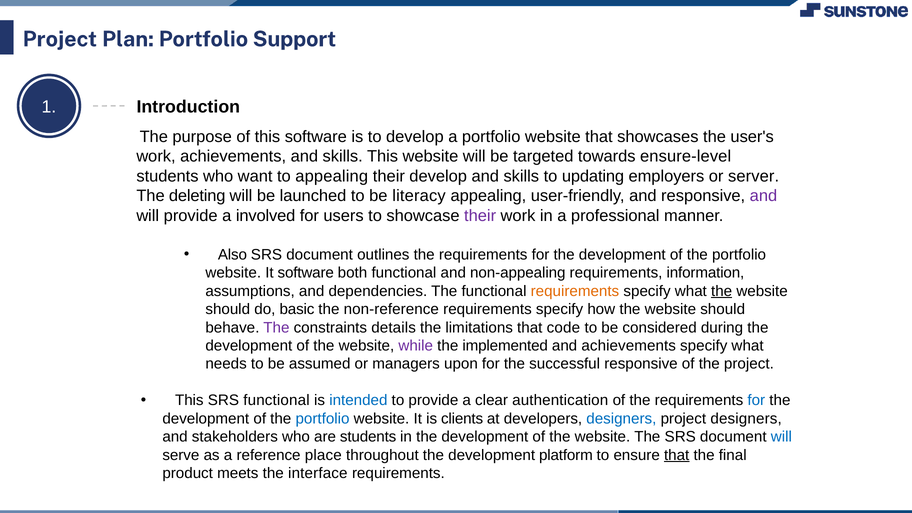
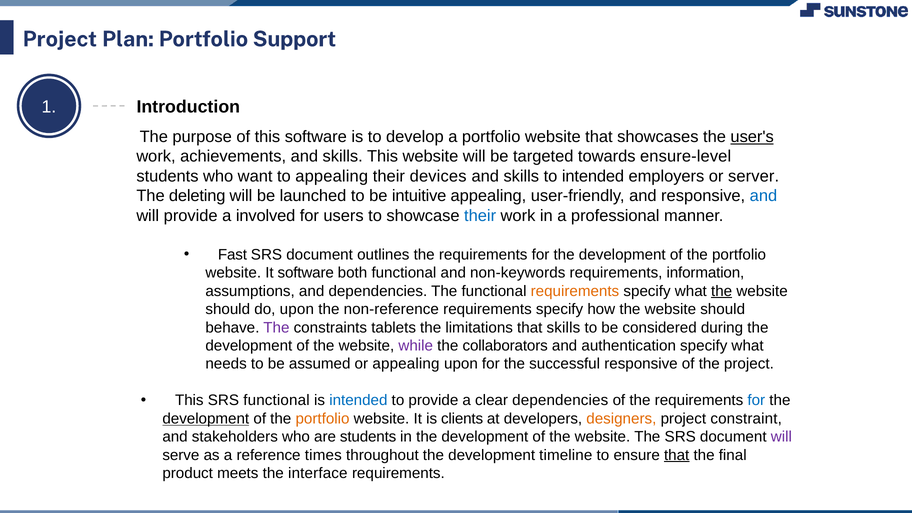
user's underline: none -> present
their develop: develop -> devices
to updating: updating -> intended
literacy: literacy -> intuitive
and at (763, 196) colour: purple -> blue
their at (480, 216) colour: purple -> blue
Also: Also -> Fast
non-appealing: non-appealing -> non-keywords
do basic: basic -> upon
details: details -> tablets
that code: code -> skills
implemented: implemented -> collaborators
and achievements: achievements -> authentication
or managers: managers -> appealing
clear authentication: authentication -> dependencies
development at (206, 419) underline: none -> present
portfolio at (323, 419) colour: blue -> orange
designers at (621, 419) colour: blue -> orange
project designers: designers -> constraint
will at (781, 437) colour: blue -> purple
place: place -> times
platform: platform -> timeline
